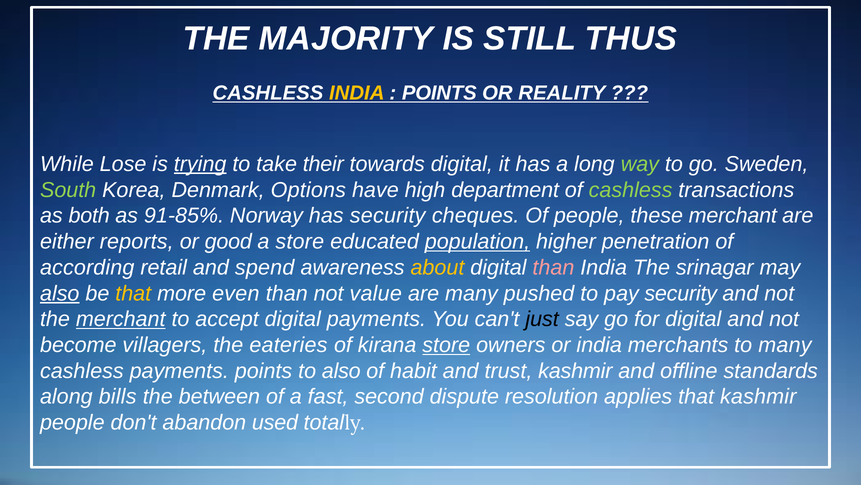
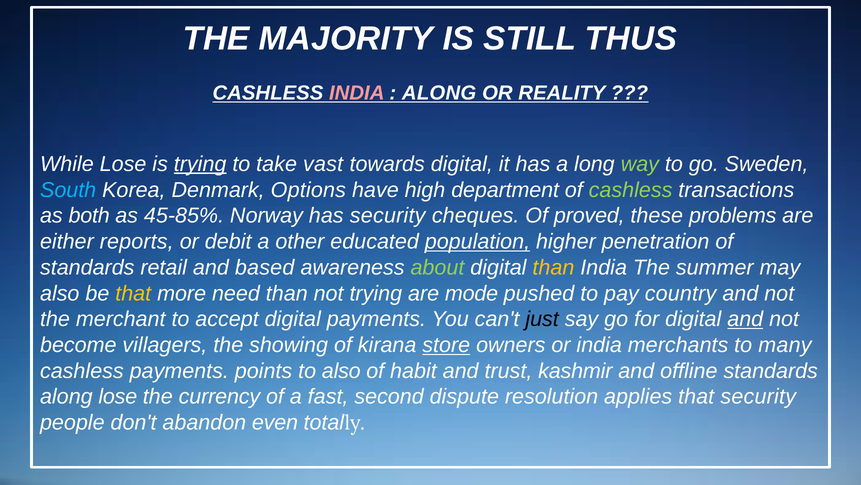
INDIA at (357, 93) colour: yellow -> pink
POINTS at (439, 93): POINTS -> ALONG
their: their -> vast
South colour: light green -> light blue
91-85%: 91-85% -> 45-85%
Of people: people -> proved
these merchant: merchant -> problems
good: good -> debit
a store: store -> other
according at (87, 267): according -> standards
spend: spend -> based
about colour: yellow -> light green
than at (553, 267) colour: pink -> yellow
srinagar: srinagar -> summer
also at (60, 293) underline: present -> none
even: even -> need
not value: value -> trying
are many: many -> mode
pay security: security -> country
merchant at (121, 319) underline: present -> none
and at (745, 319) underline: none -> present
eateries: eateries -> showing
along bills: bills -> lose
between: between -> currency
that kashmir: kashmir -> security
used: used -> even
